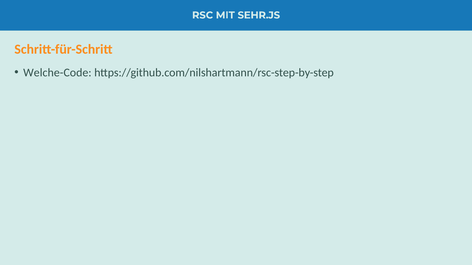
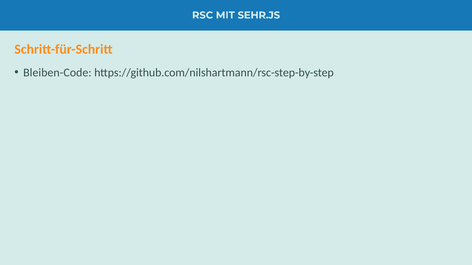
Welche-Code: Welche-Code -> Bleiben-Code
